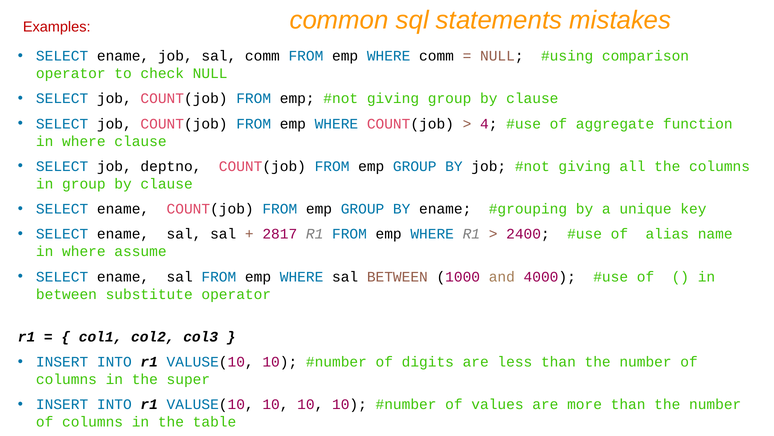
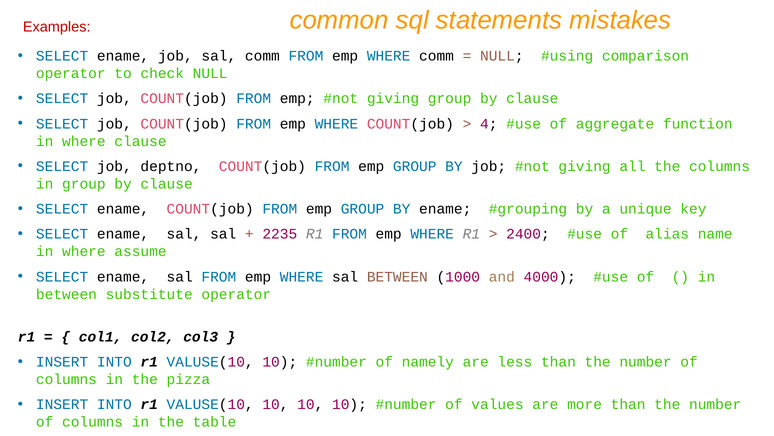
2817: 2817 -> 2235
digits: digits -> namely
super: super -> pizza
